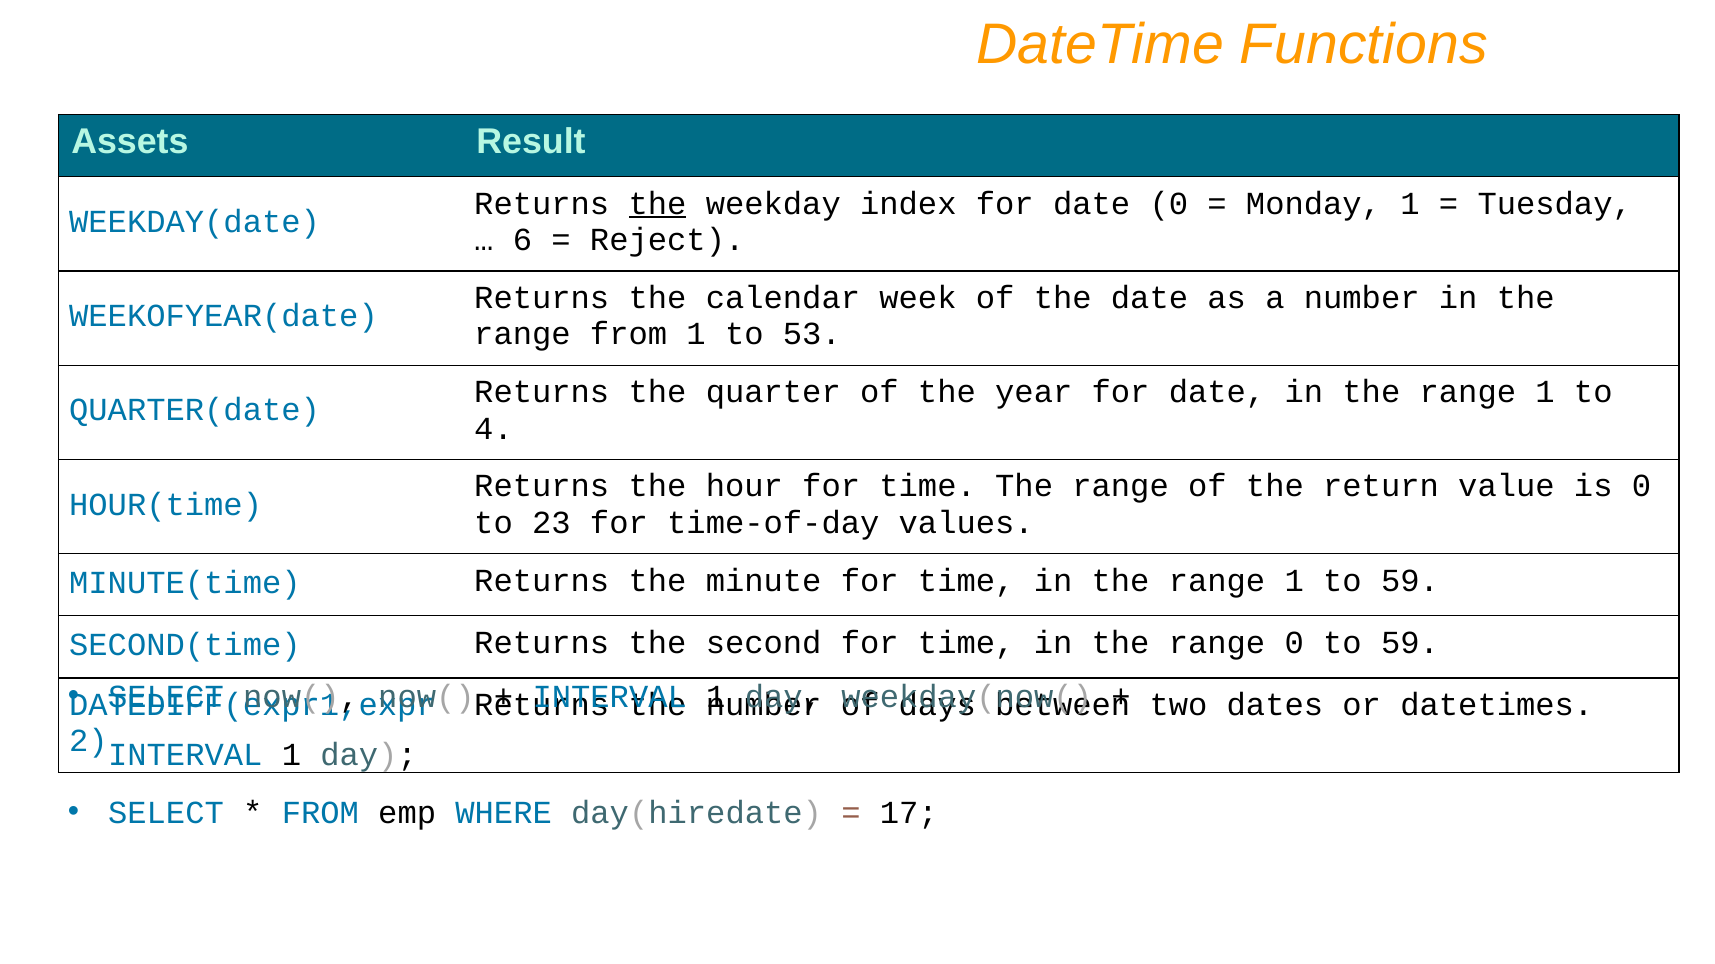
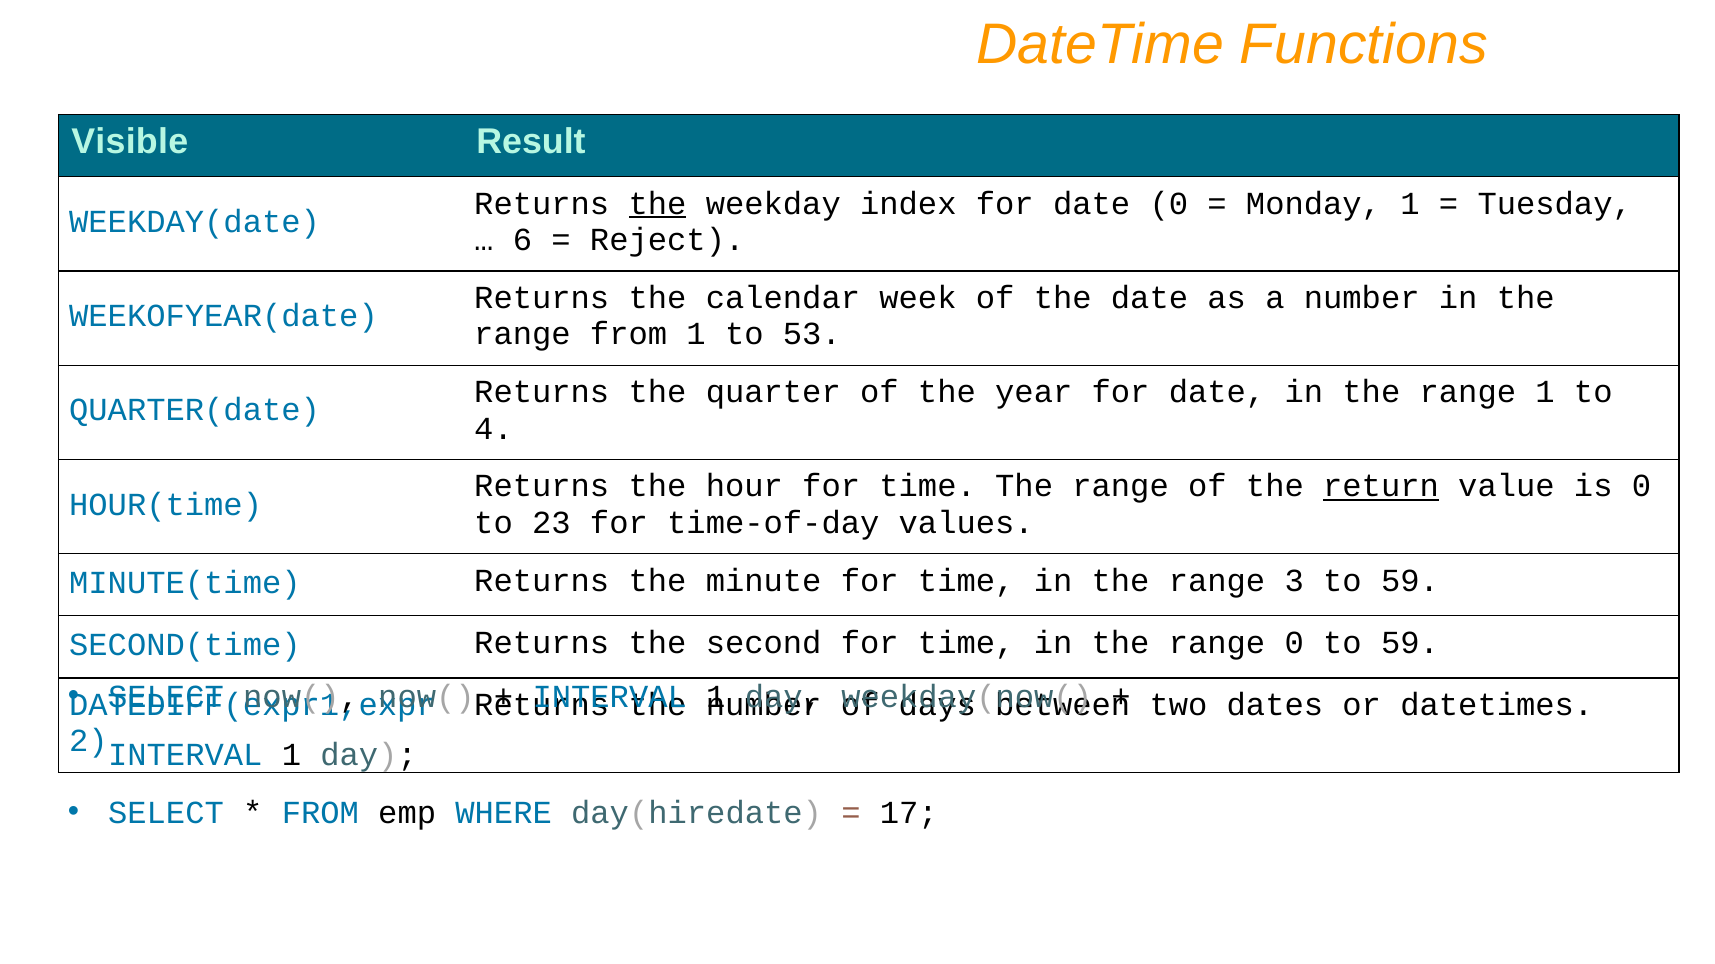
Assets: Assets -> Visible
return underline: none -> present
1 at (1294, 581): 1 -> 3
